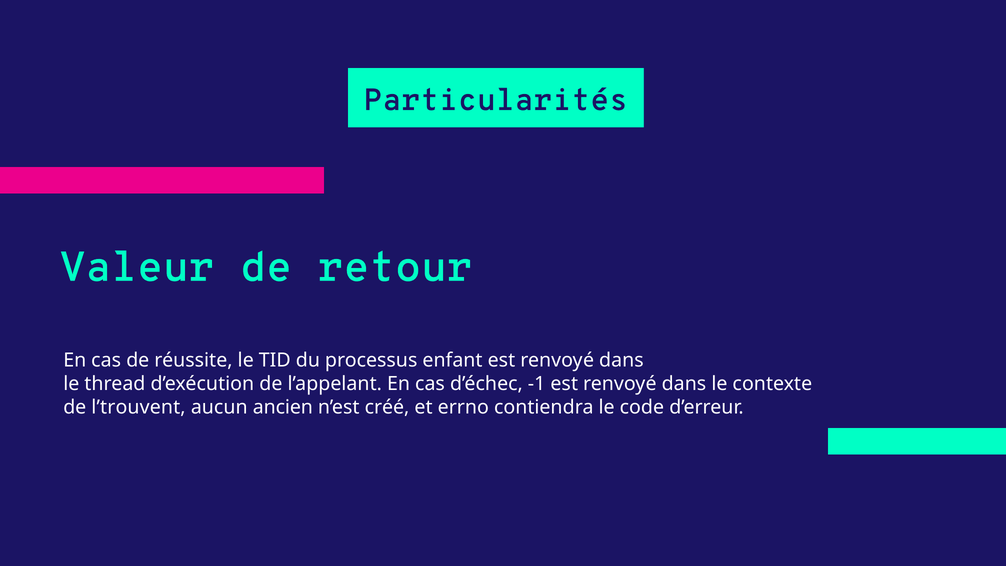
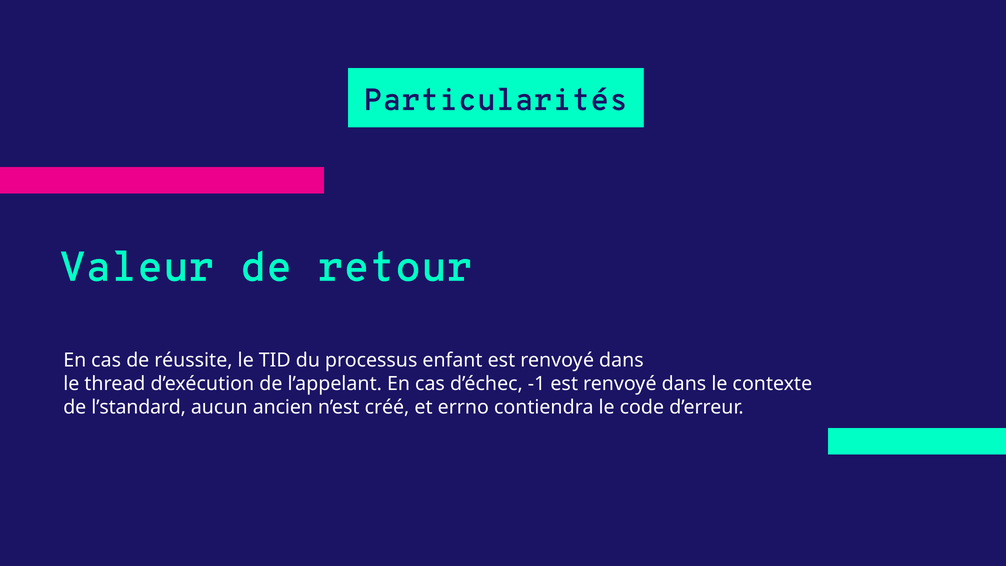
l’trouvent: l’trouvent -> l’standard
